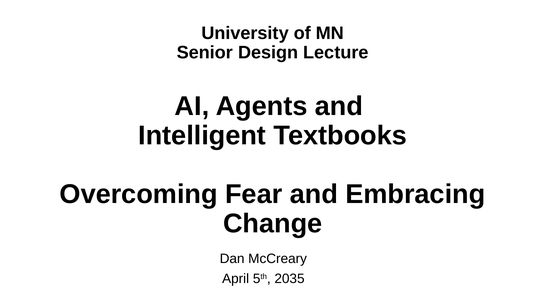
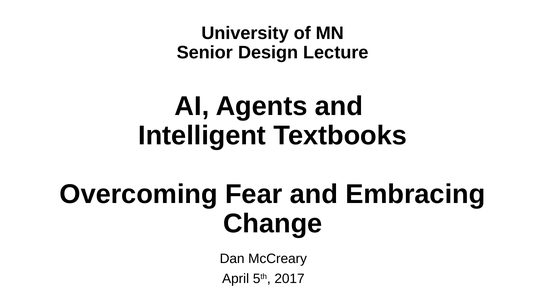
2035: 2035 -> 2017
